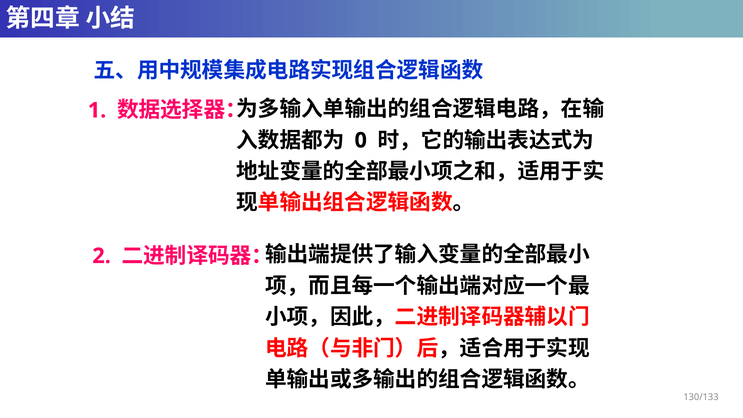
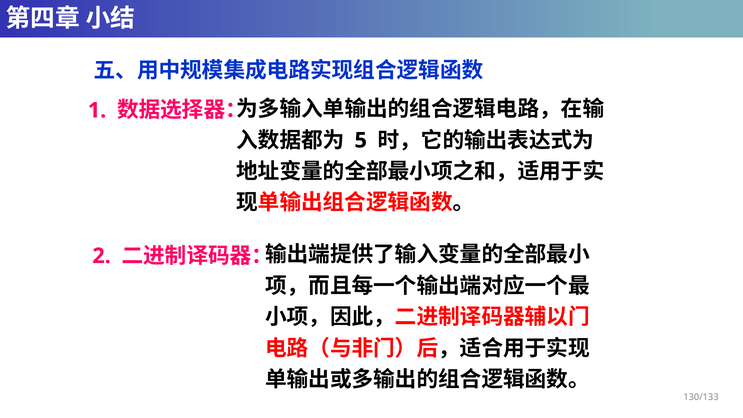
0: 0 -> 5
